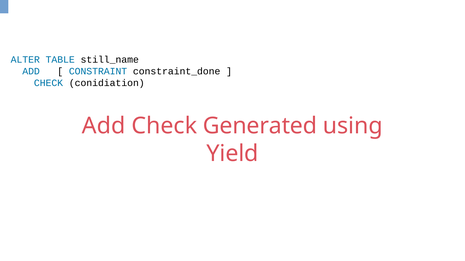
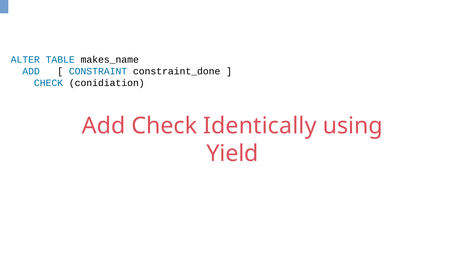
still_name: still_name -> makes_name
Generated: Generated -> Identically
